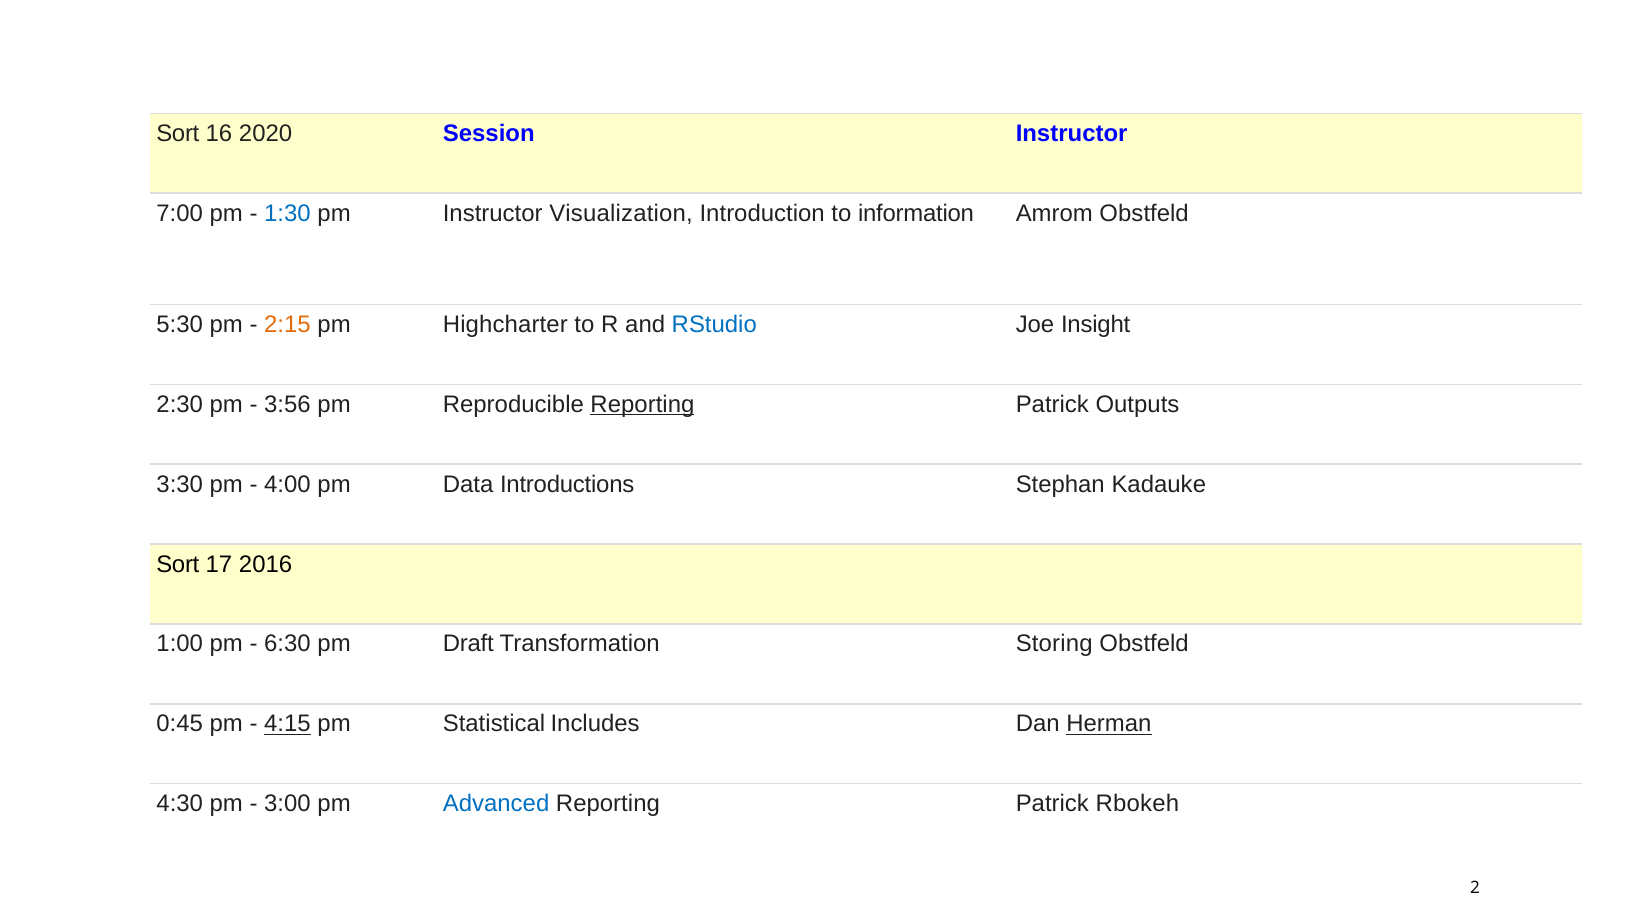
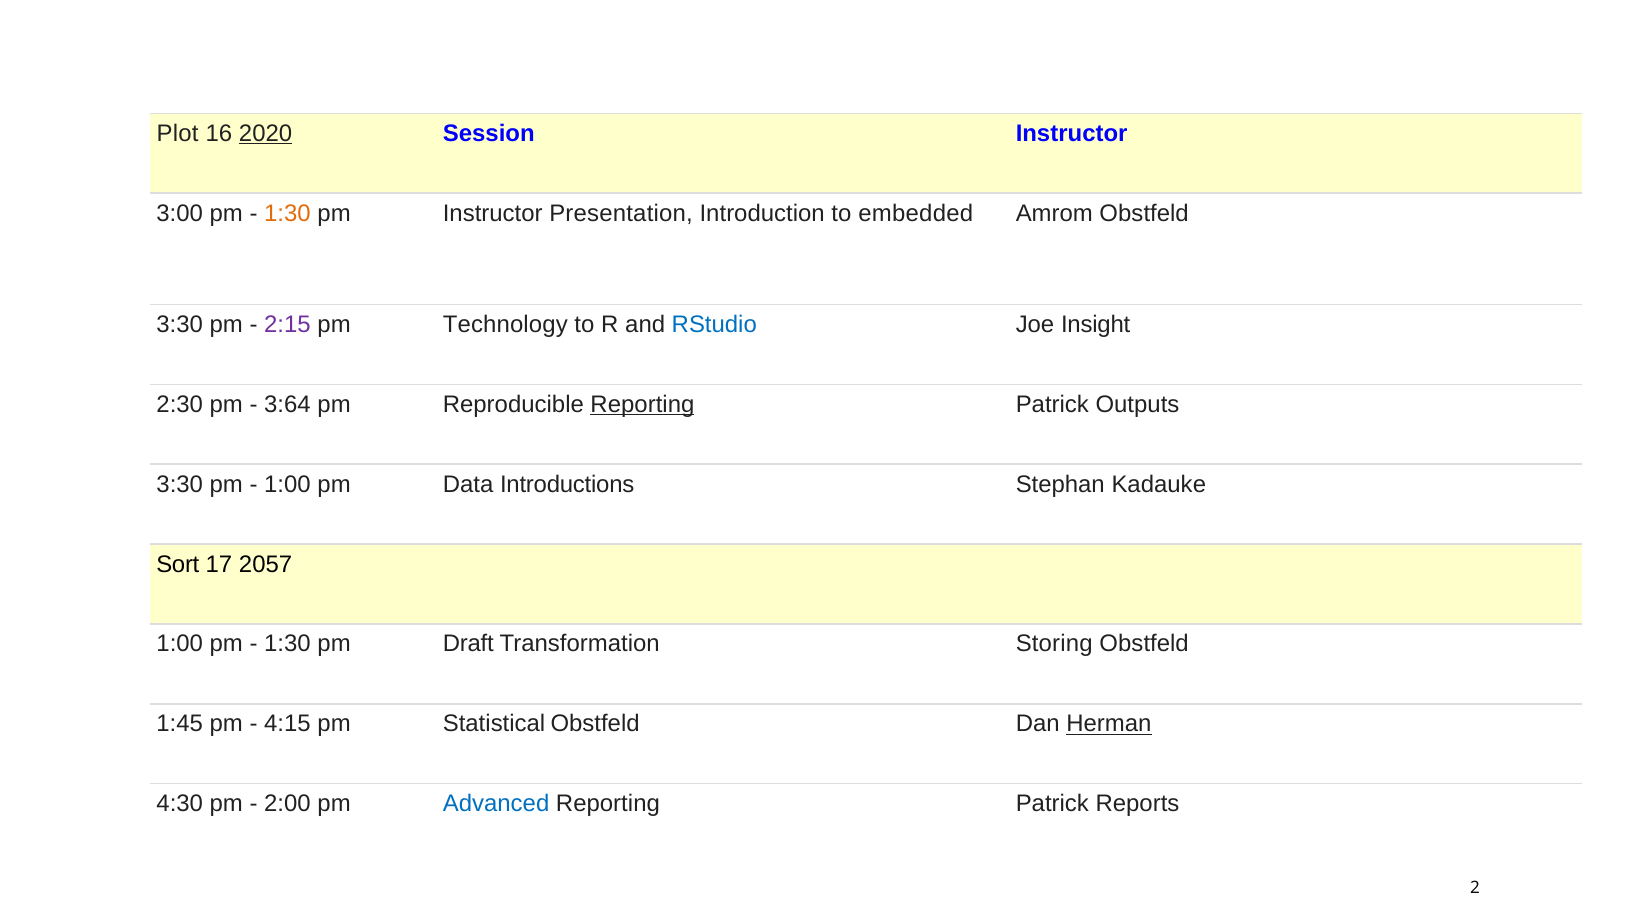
Sort at (178, 133): Sort -> Plot
2020 underline: none -> present
7:00: 7:00 -> 3:00
1:30 at (287, 213) colour: blue -> orange
Visualization: Visualization -> Presentation
information: information -> embedded
5:30 at (180, 325): 5:30 -> 3:30
2:15 colour: orange -> purple
Highcharter: Highcharter -> Technology
3:56: 3:56 -> 3:64
4:00 at (287, 484): 4:00 -> 1:00
2016: 2016 -> 2057
6:30 at (287, 644): 6:30 -> 1:30
0:45: 0:45 -> 1:45
4:15 underline: present -> none
Statistical Includes: Includes -> Obstfeld
3:00: 3:00 -> 2:00
Rbokeh: Rbokeh -> Reports
